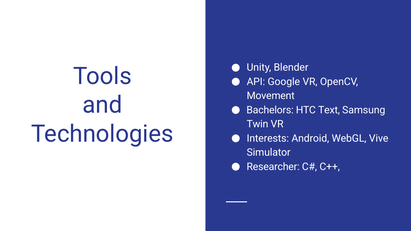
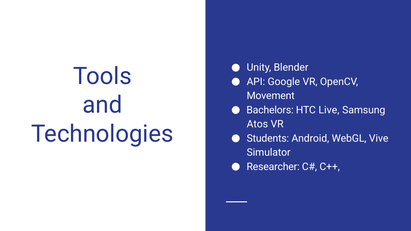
Text: Text -> Live
Twin: Twin -> Atos
Interests: Interests -> Students
